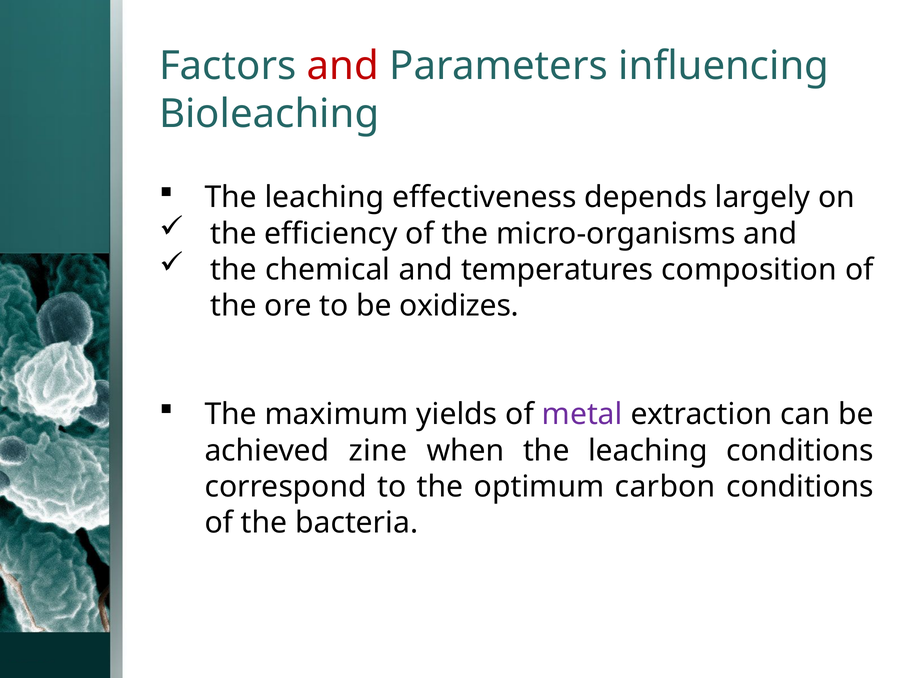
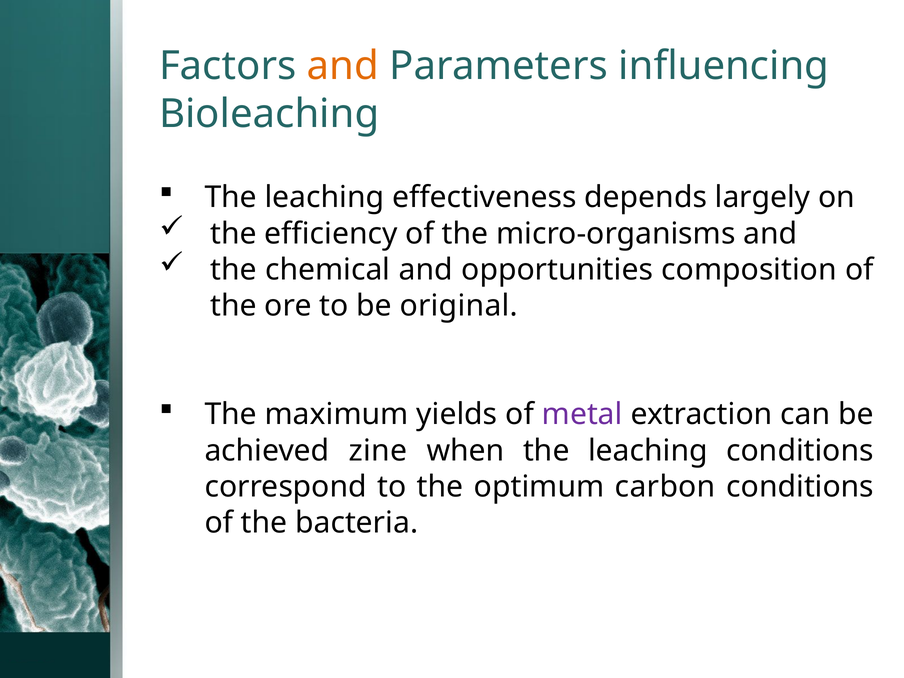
and at (343, 66) colour: red -> orange
temperatures: temperatures -> opportunities
oxidizes: oxidizes -> original
